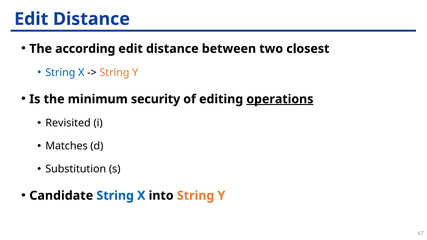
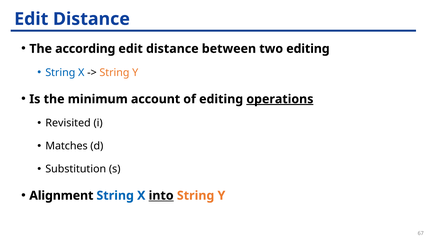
two closest: closest -> editing
security: security -> account
Candidate: Candidate -> Alignment
into underline: none -> present
